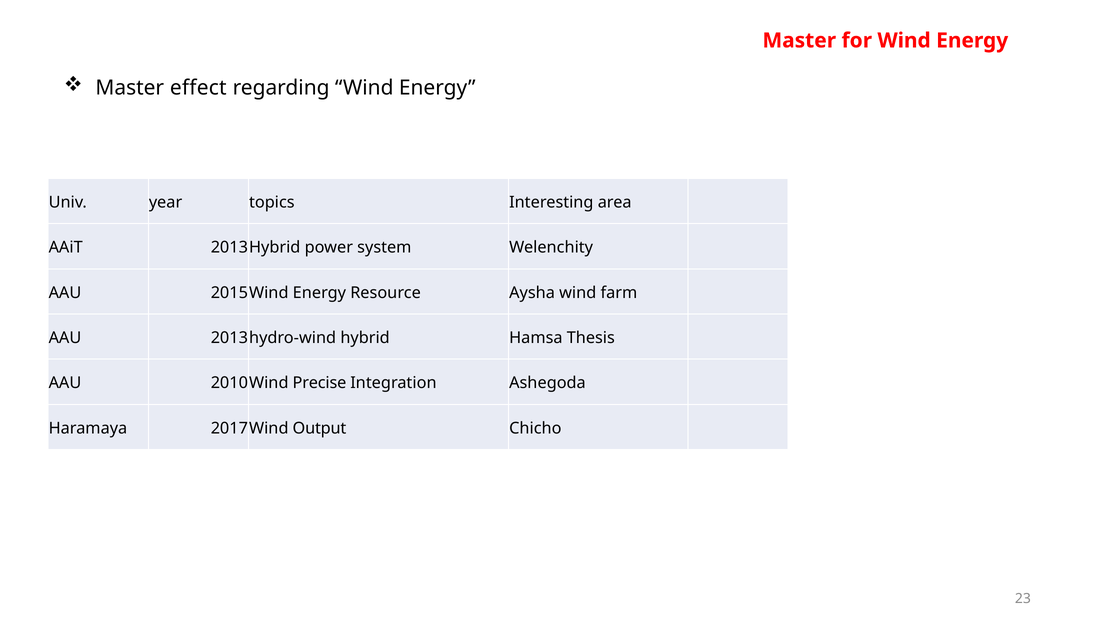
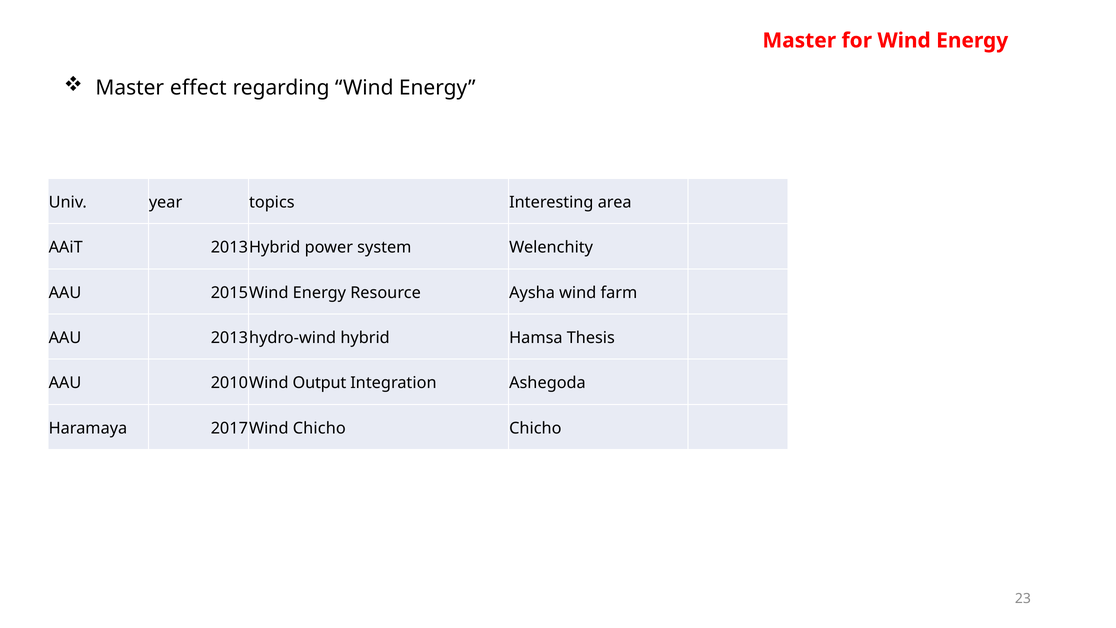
Precise: Precise -> Output
Output at (319, 428): Output -> Chicho
